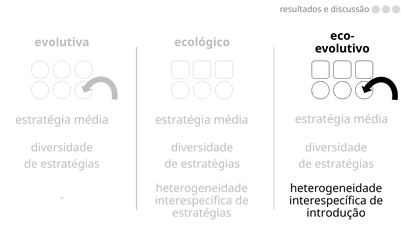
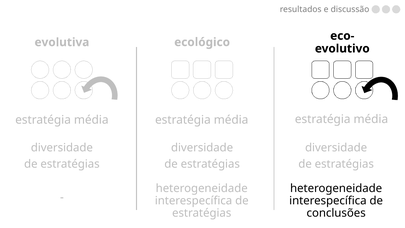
introdução: introdução -> conclusões
